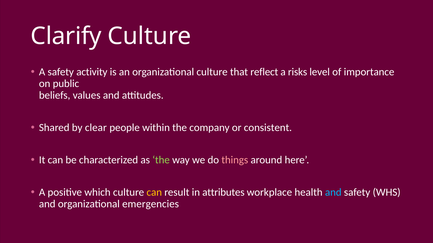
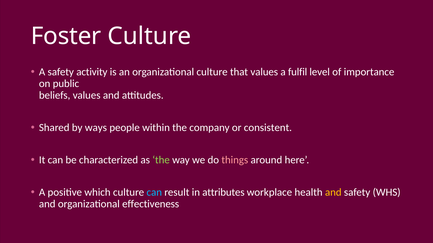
Clarify: Clarify -> Foster
that reflect: reflect -> values
risks: risks -> fulfil
clear: clear -> ways
can at (154, 193) colour: yellow -> light blue
and at (333, 193) colour: light blue -> yellow
emergencies: emergencies -> effectiveness
